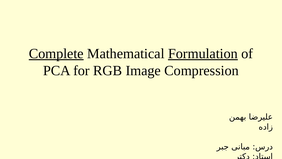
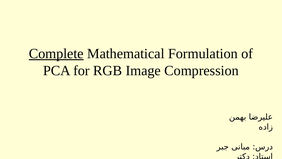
Formulation underline: present -> none
